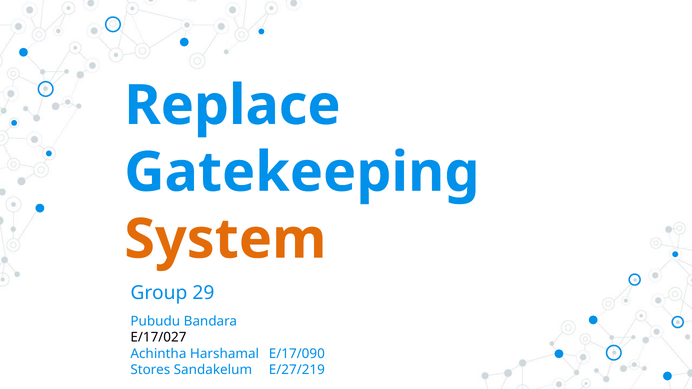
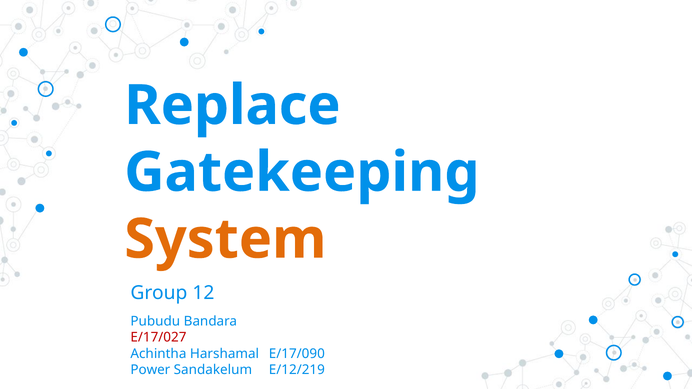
29: 29 -> 12
E/17/027 colour: black -> red
Stores: Stores -> Power
E/27/219: E/27/219 -> E/12/219
